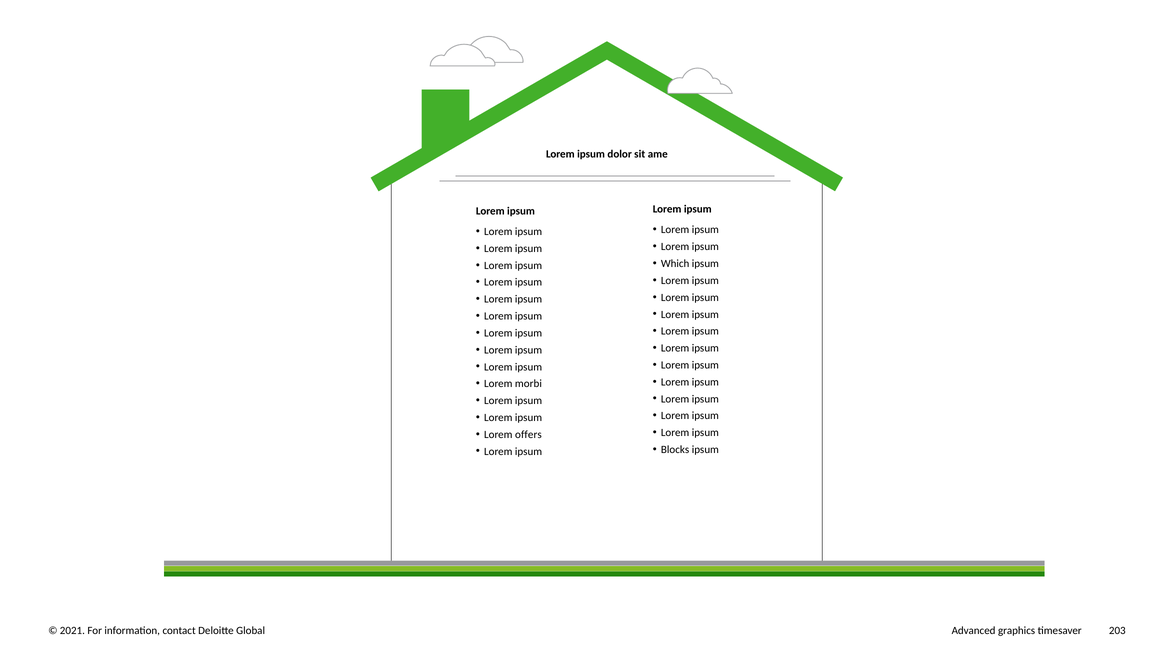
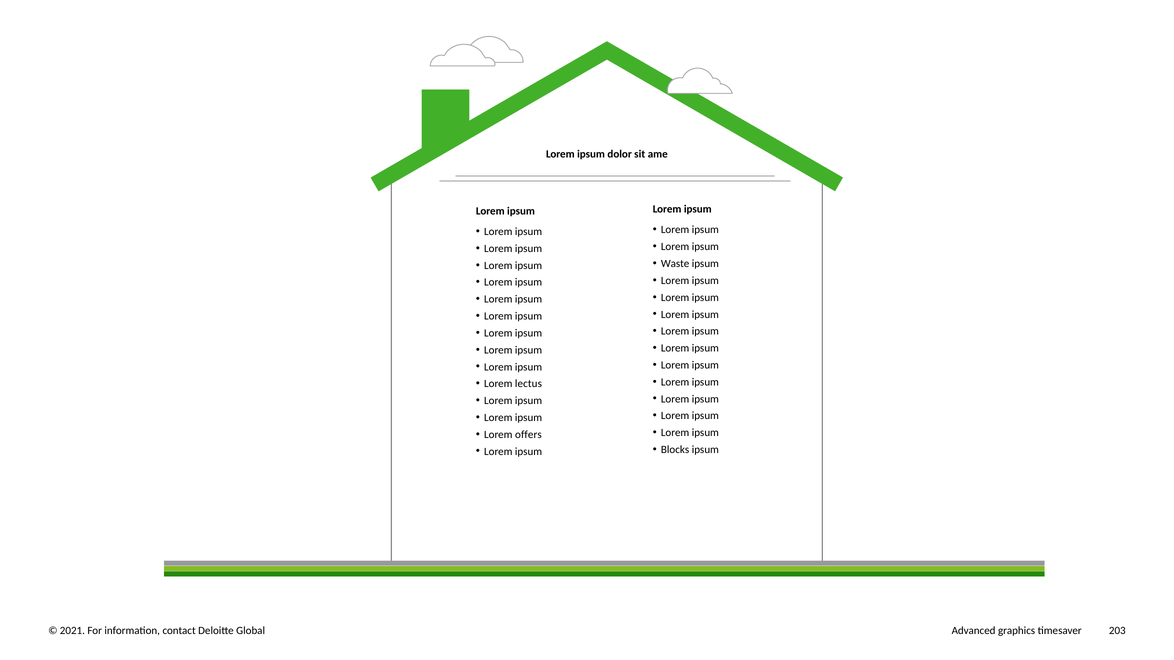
Which: Which -> Waste
morbi: morbi -> lectus
